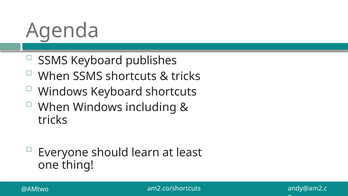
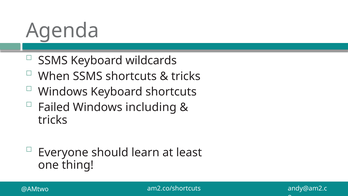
publishes: publishes -> wildcards
When at (54, 107): When -> Failed
